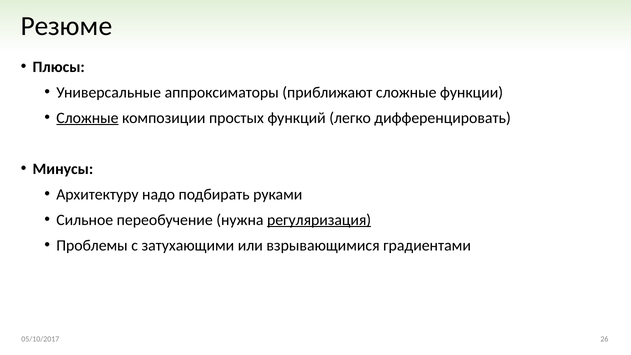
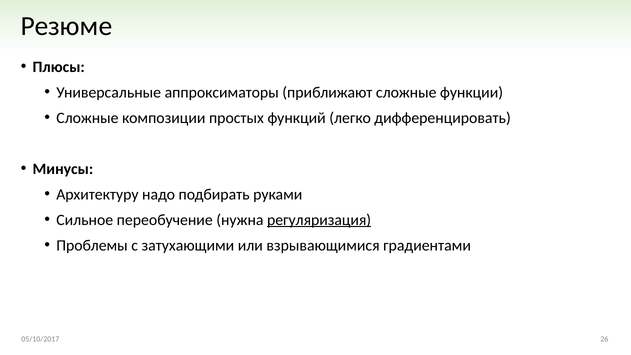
Сложные at (87, 118) underline: present -> none
